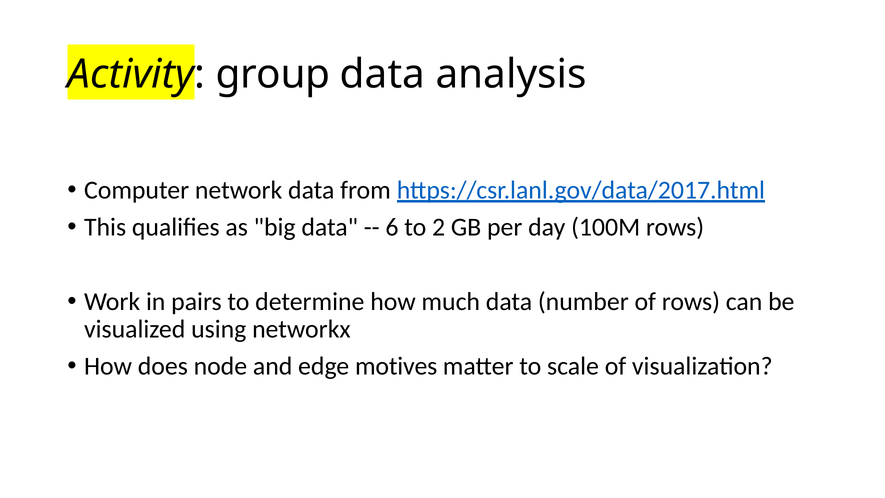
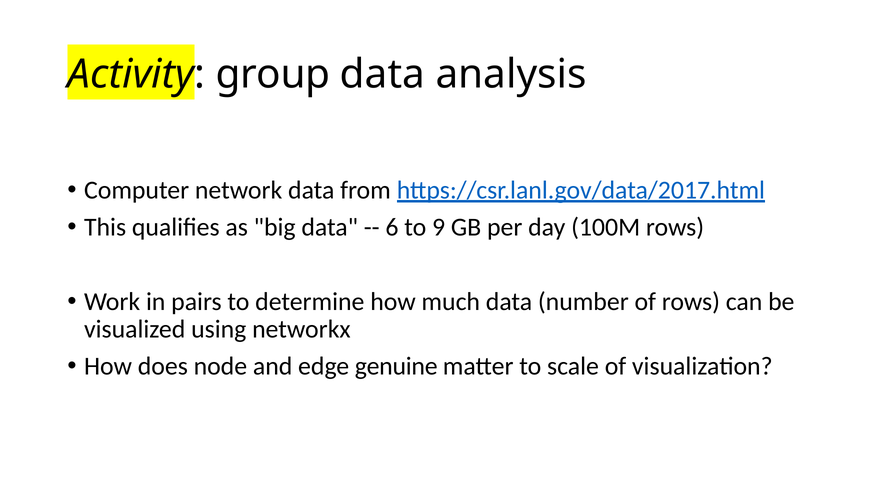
2: 2 -> 9
motives: motives -> genuine
